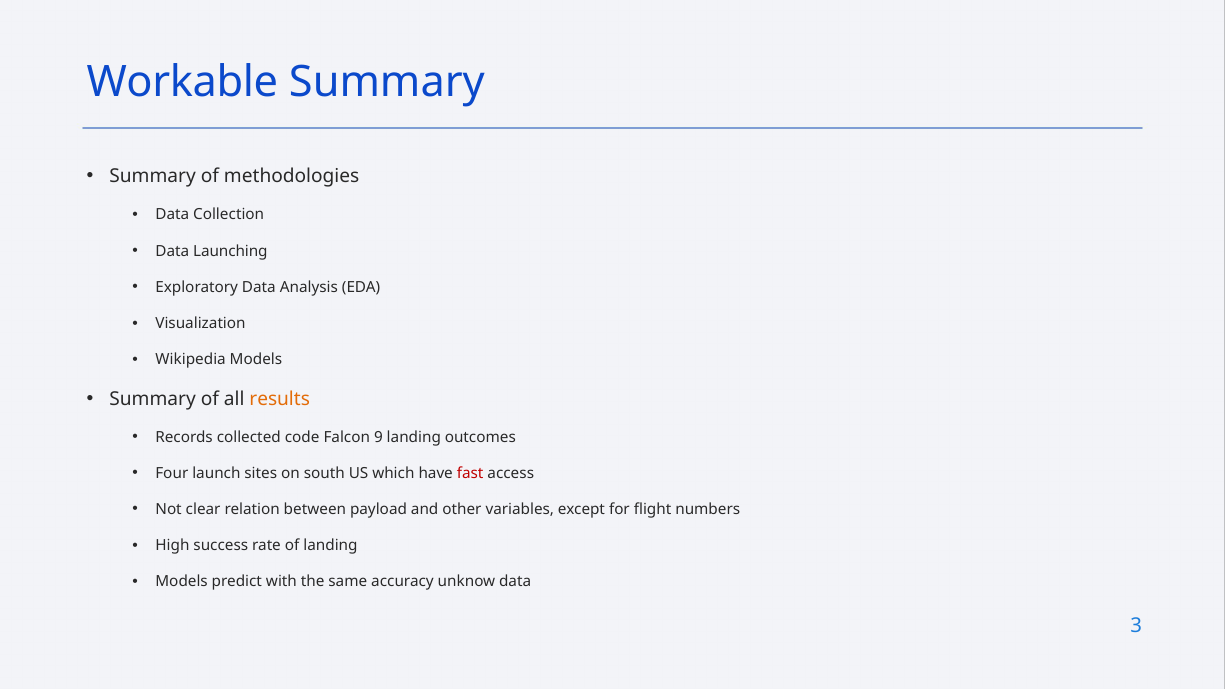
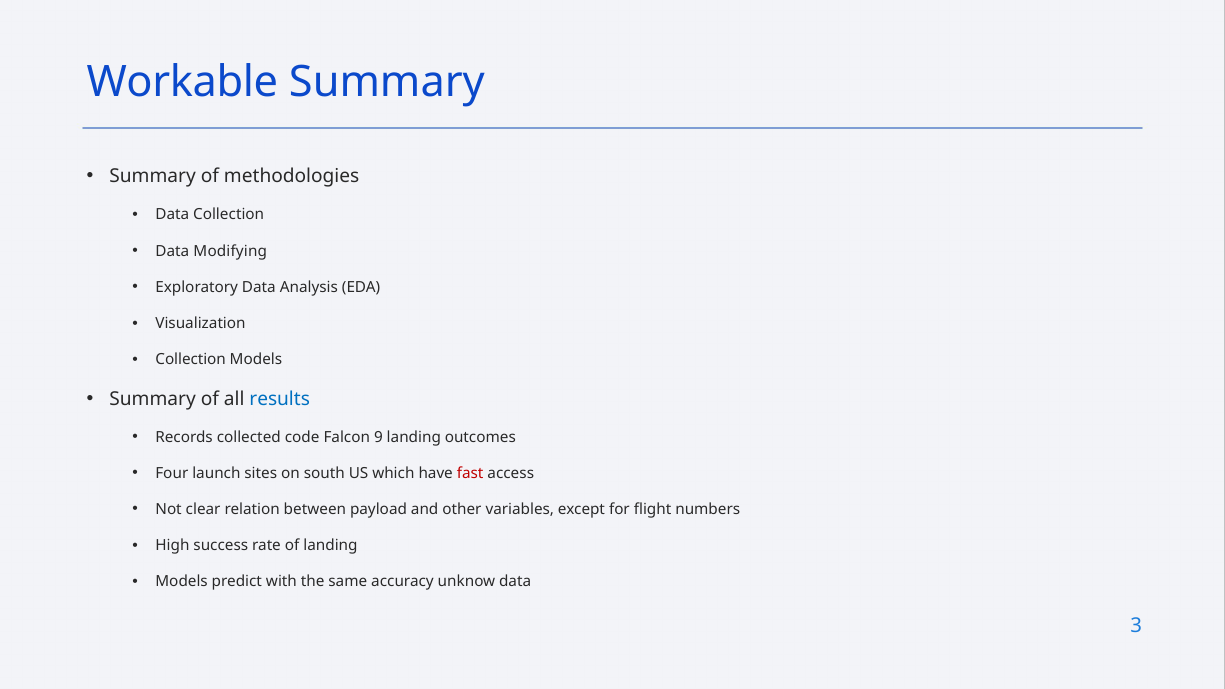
Launching: Launching -> Modifying
Wikipedia at (191, 360): Wikipedia -> Collection
results colour: orange -> blue
